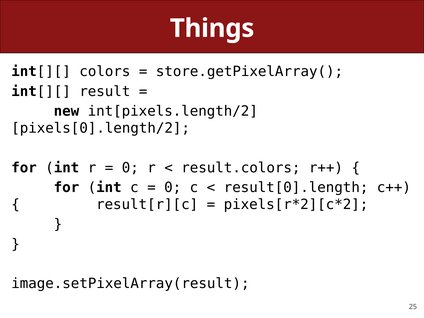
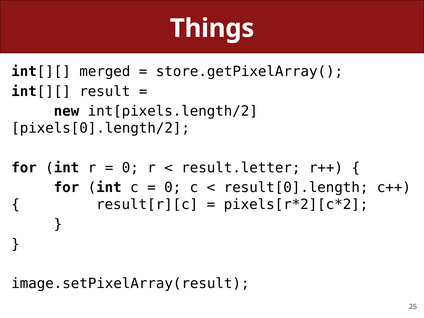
colors: colors -> merged
result.colors: result.colors -> result.letter
